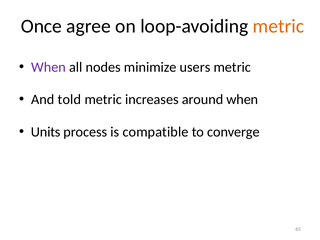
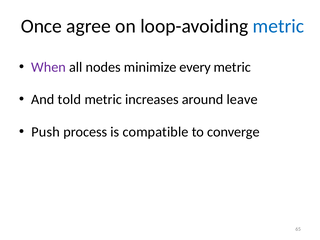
metric at (278, 26) colour: orange -> blue
users: users -> every
around when: when -> leave
Units: Units -> Push
